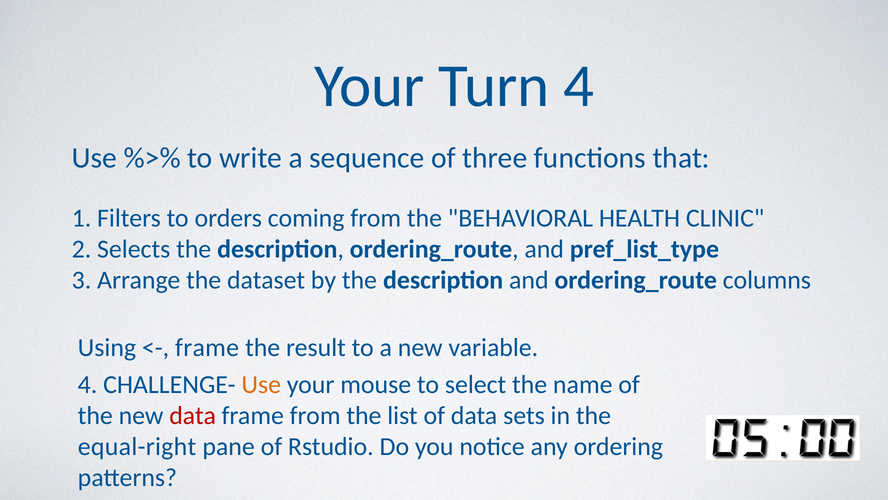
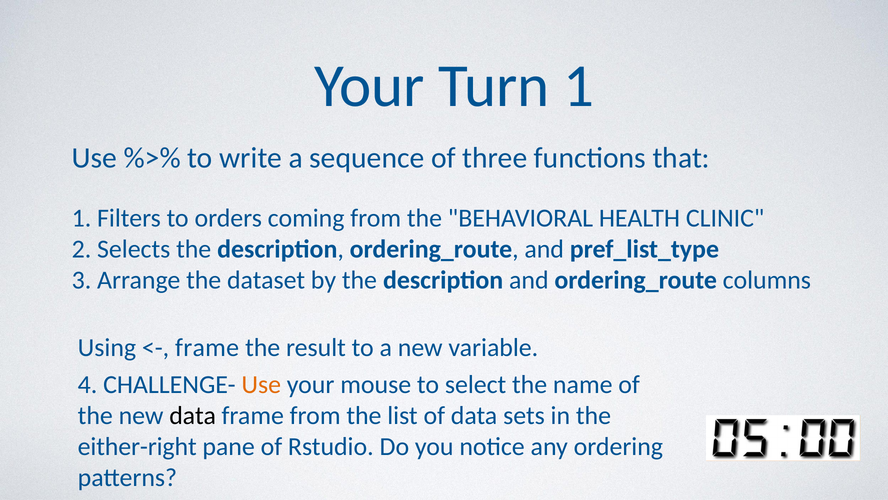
Turn 4: 4 -> 1
data at (193, 415) colour: red -> black
equal-right: equal-right -> either-right
